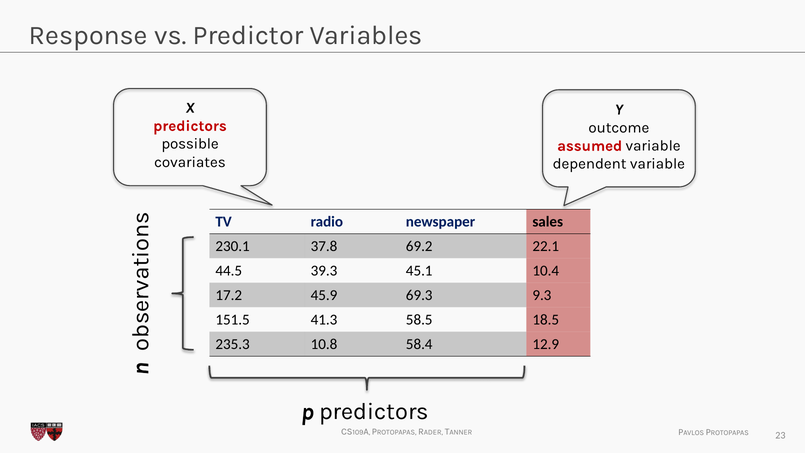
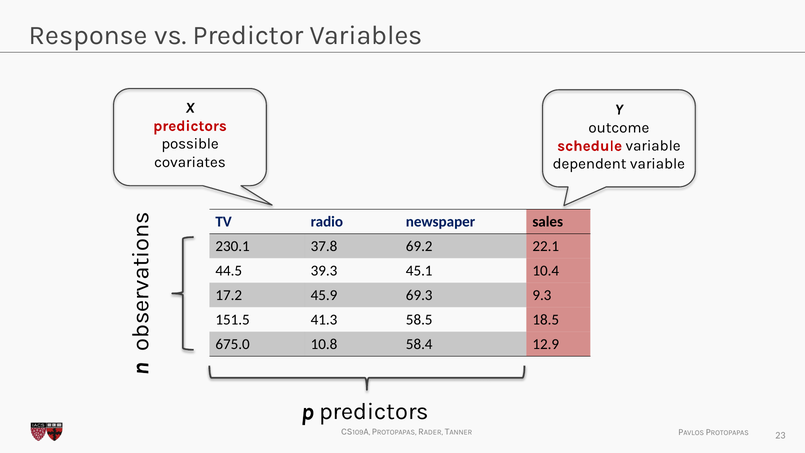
assumed: assumed -> schedule
235.3: 235.3 -> 675.0
